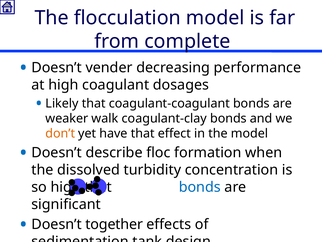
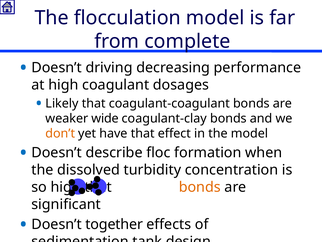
vender: vender -> driving
walk: walk -> wide
bonds at (200, 187) colour: blue -> orange
